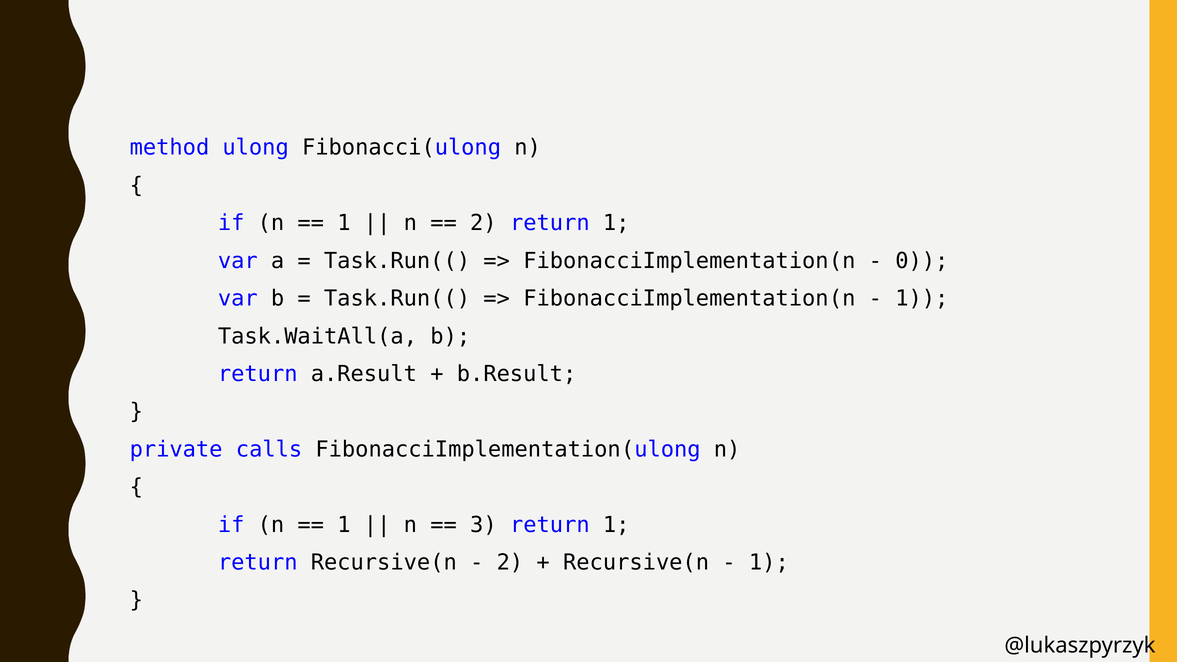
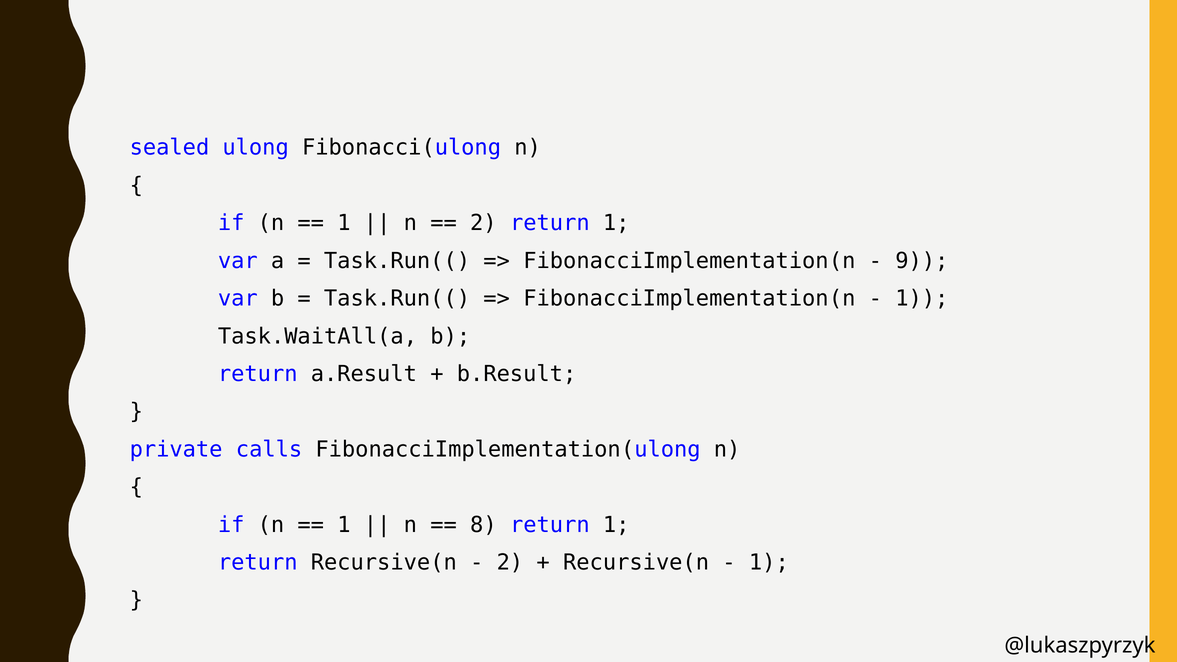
method: method -> sealed
0: 0 -> 9
3: 3 -> 8
